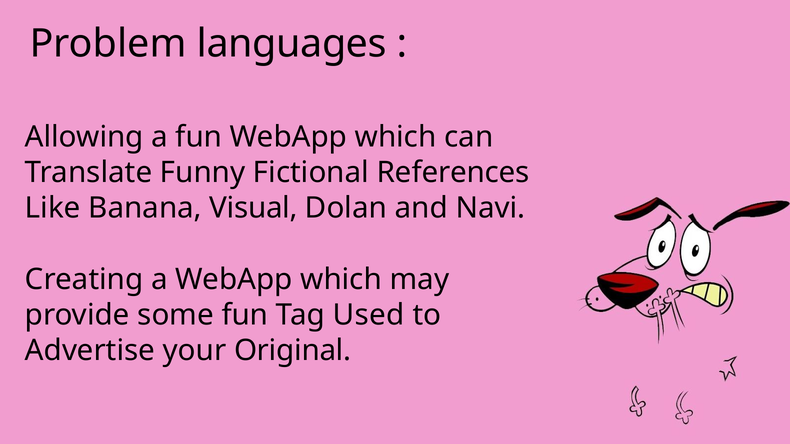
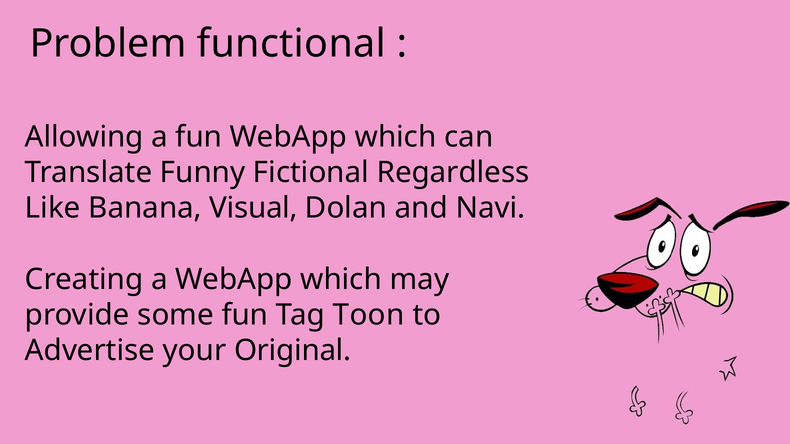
languages: languages -> functional
References: References -> Regardless
Used: Used -> Toon
